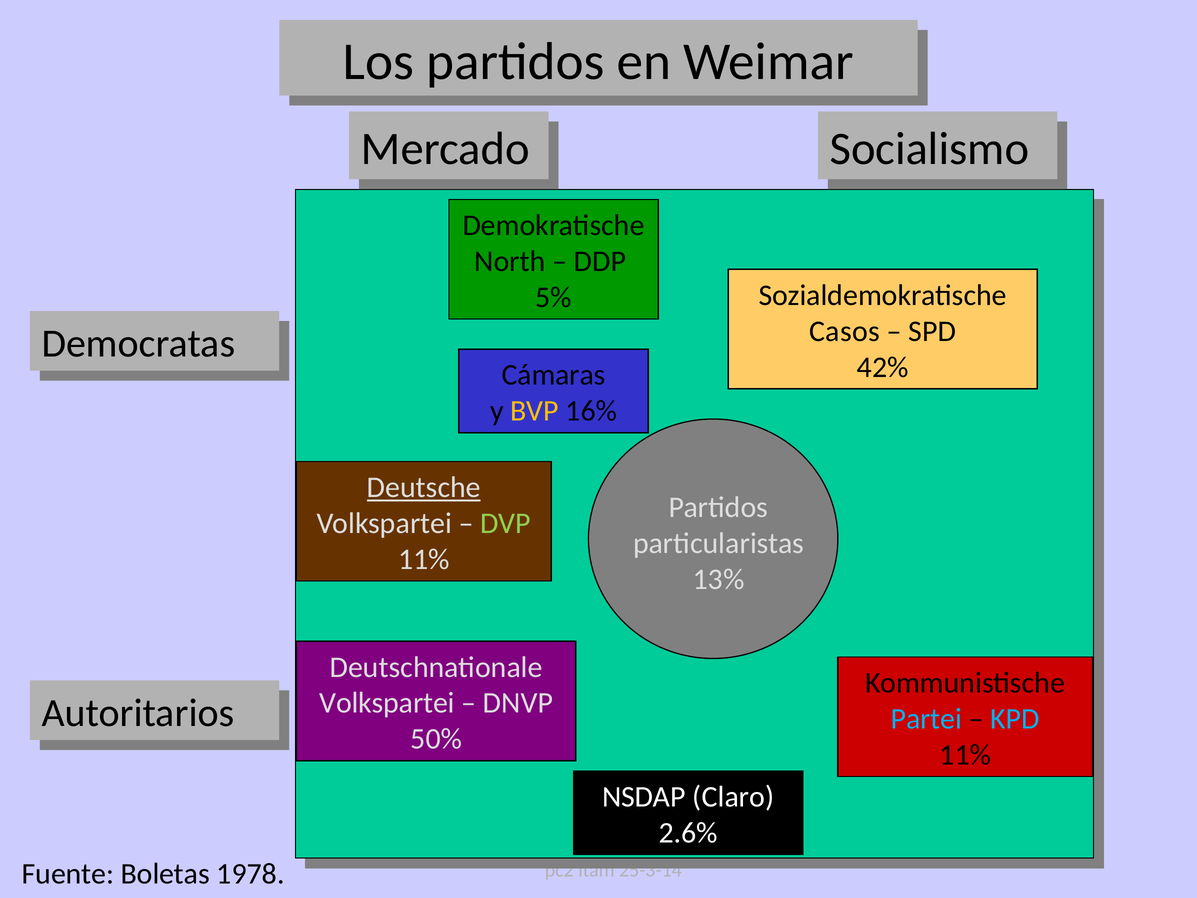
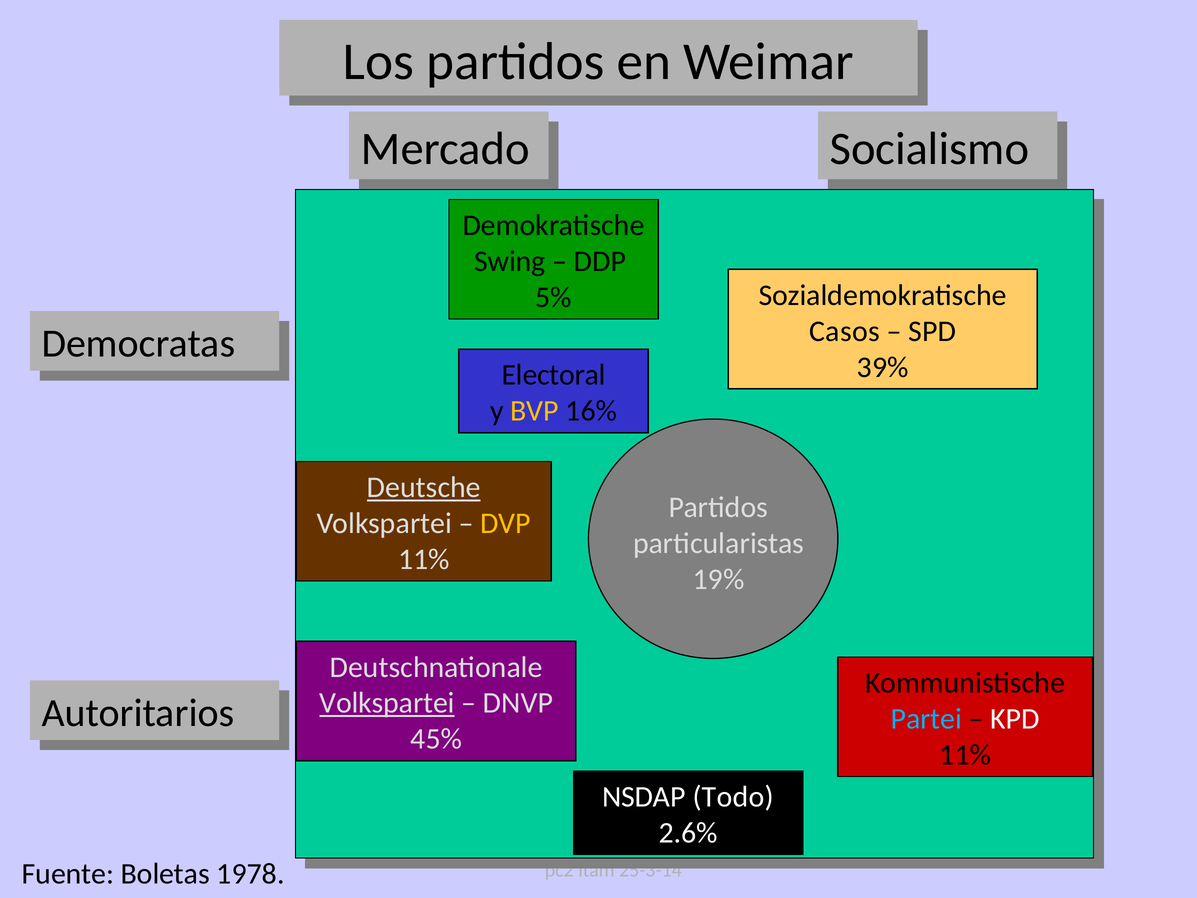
North: North -> Swing
42%: 42% -> 39%
Cámaras: Cámaras -> Electoral
DVP colour: light green -> yellow
13%: 13% -> 19%
Volkspartei at (387, 703) underline: none -> present
KPD colour: light blue -> white
50%: 50% -> 45%
Claro: Claro -> Todo
